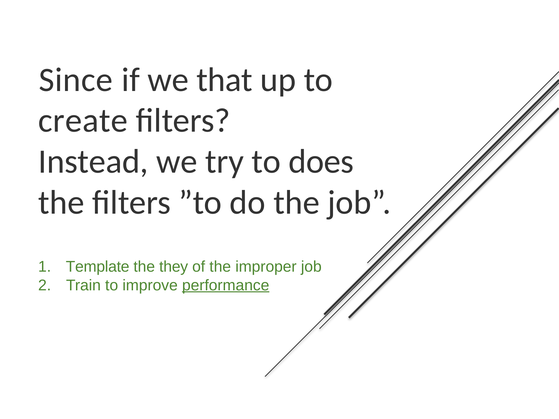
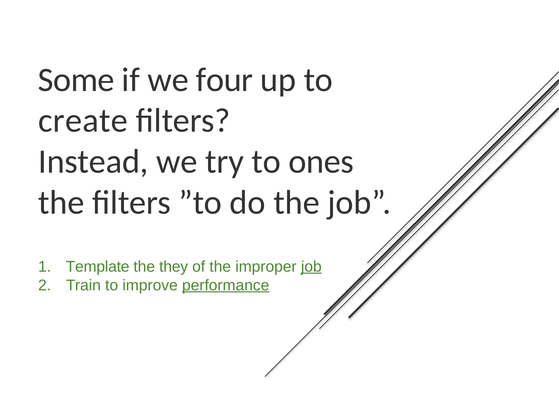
Since: Since -> Some
that: that -> four
does: does -> ones
job at (311, 267) underline: none -> present
